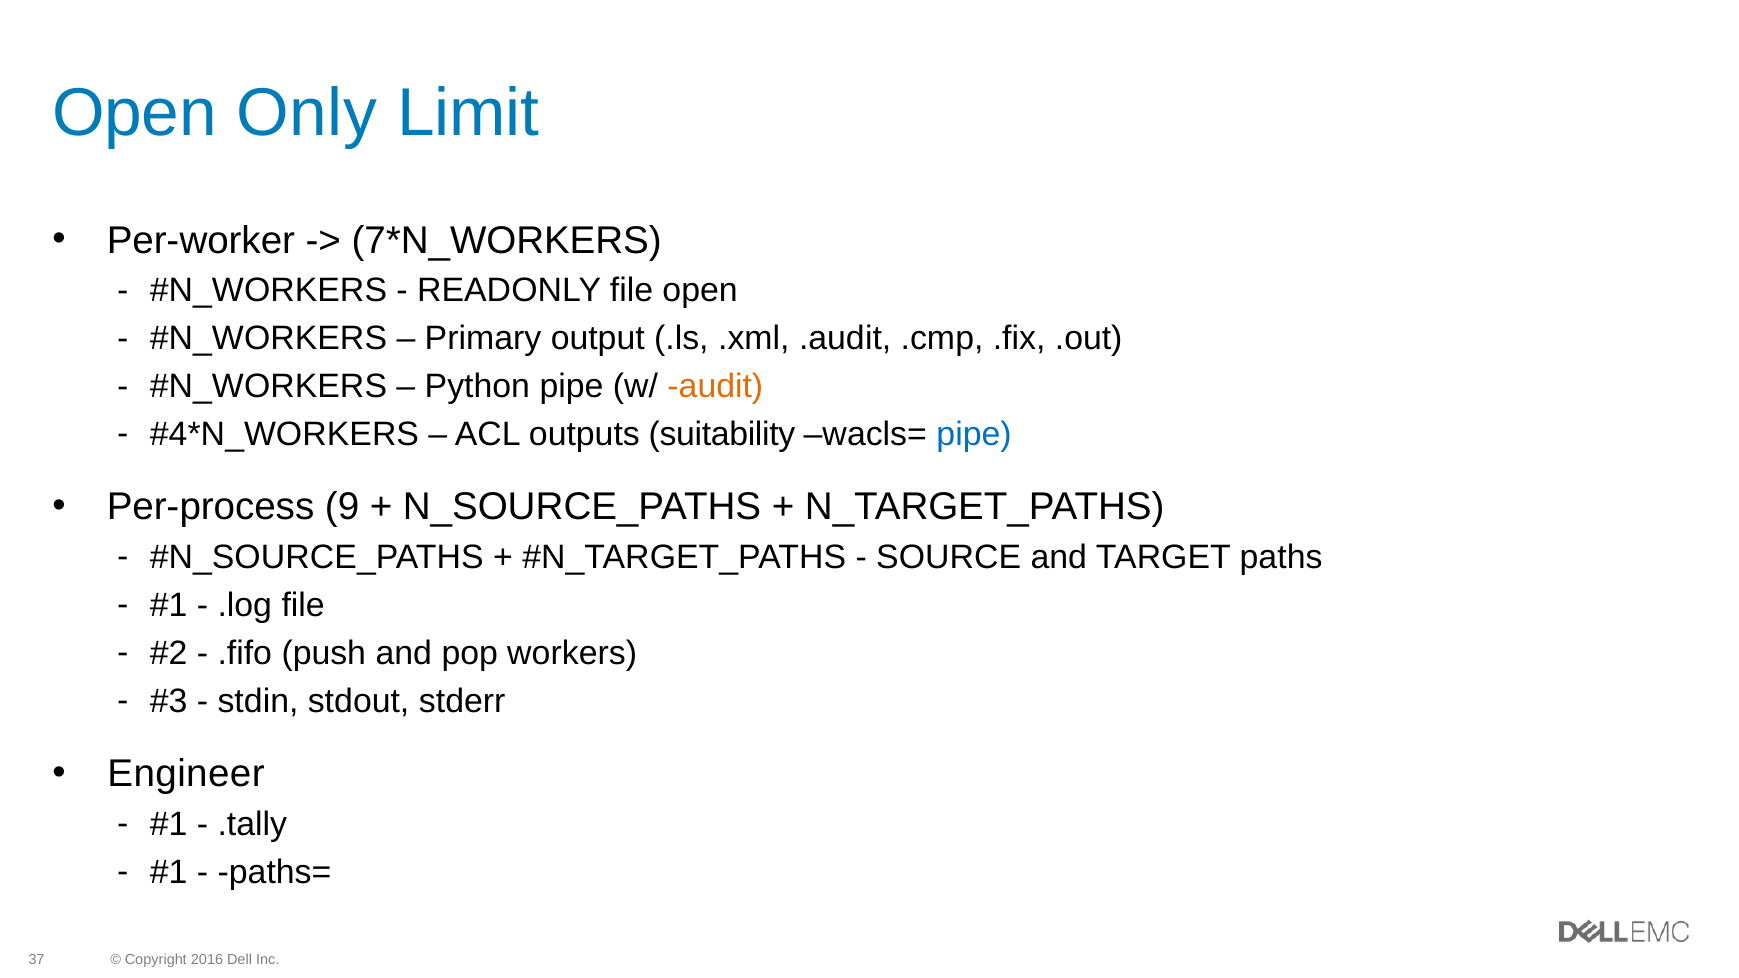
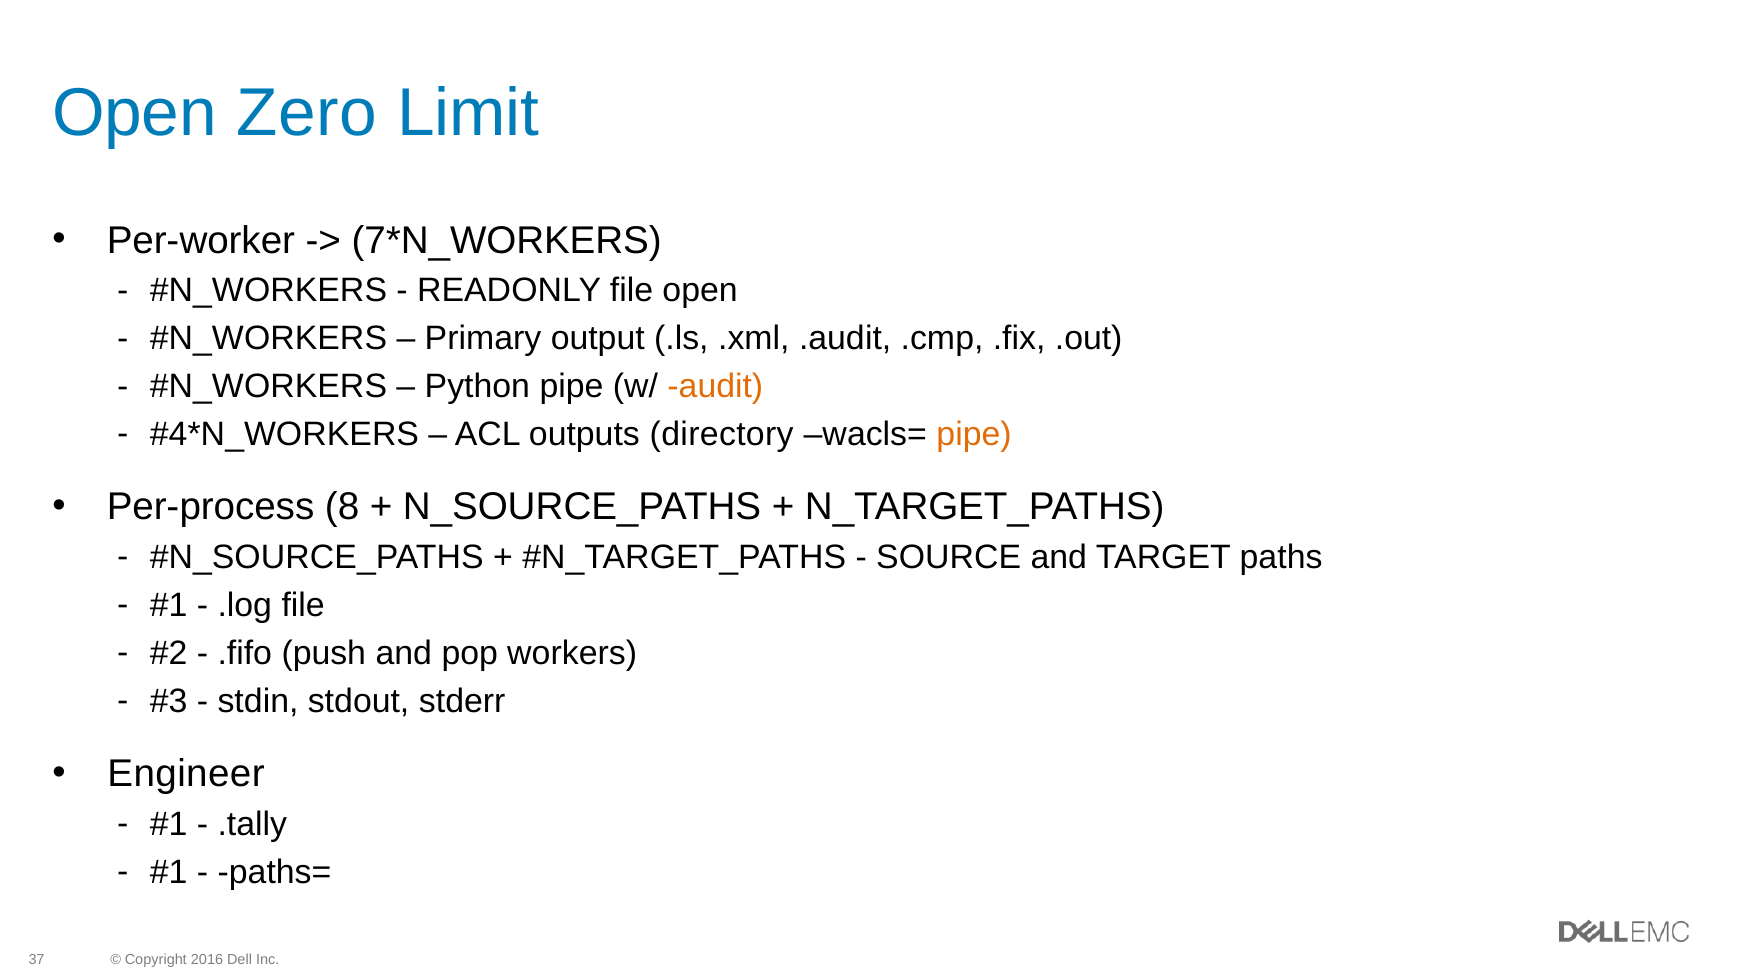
Only: Only -> Zero
suitability: suitability -> directory
pipe at (974, 434) colour: blue -> orange
9: 9 -> 8
